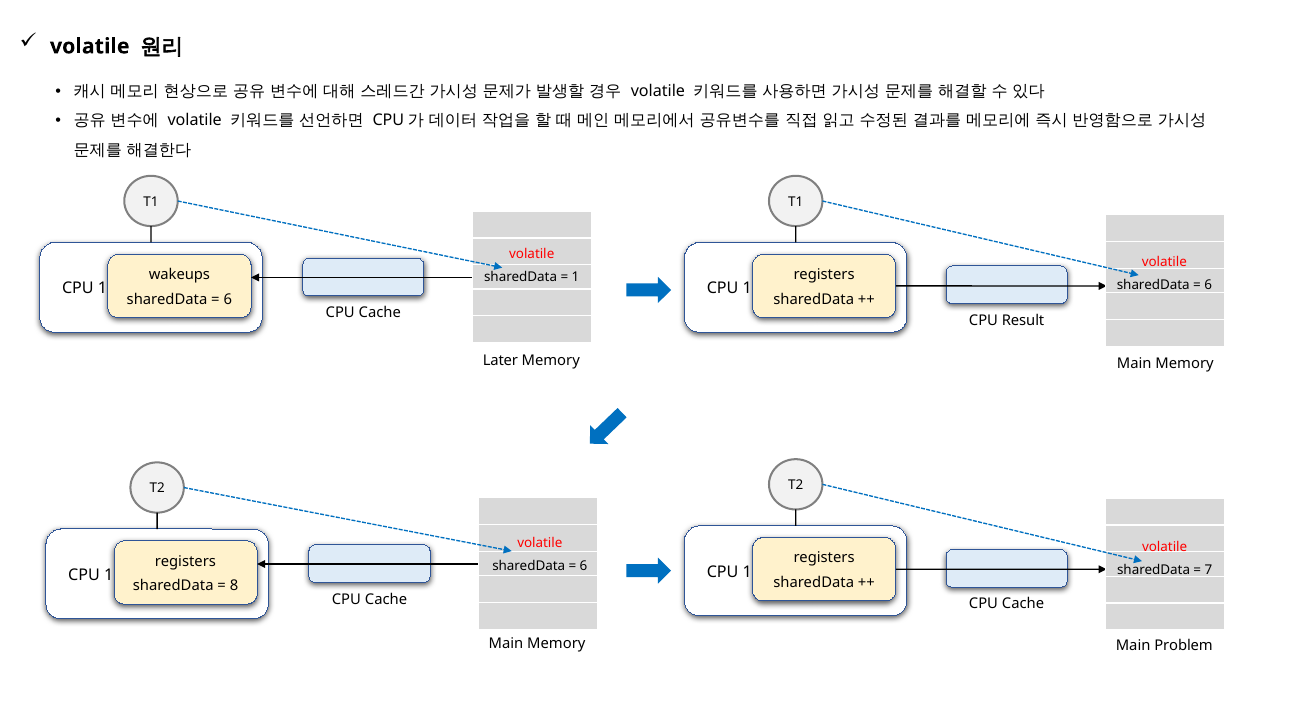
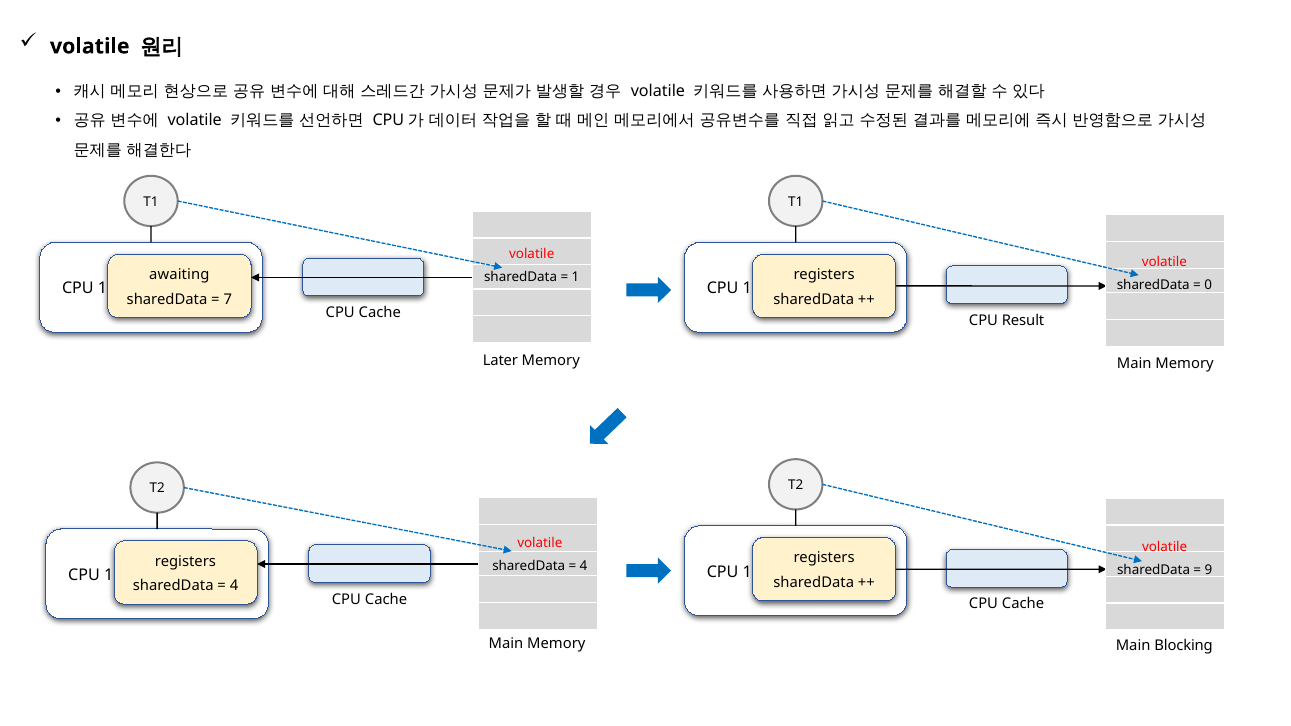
wakeups: wakeups -> awaiting
6 at (1208, 285): 6 -> 0
6 at (228, 299): 6 -> 7
6 at (584, 566): 6 -> 4
7: 7 -> 9
8 at (234, 586): 8 -> 4
Problem: Problem -> Blocking
